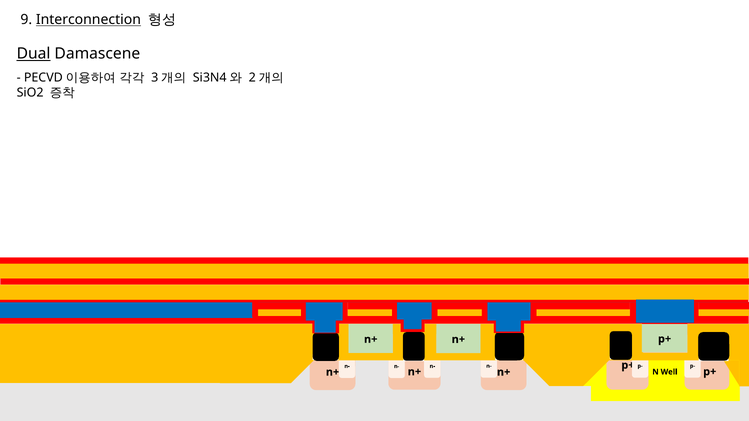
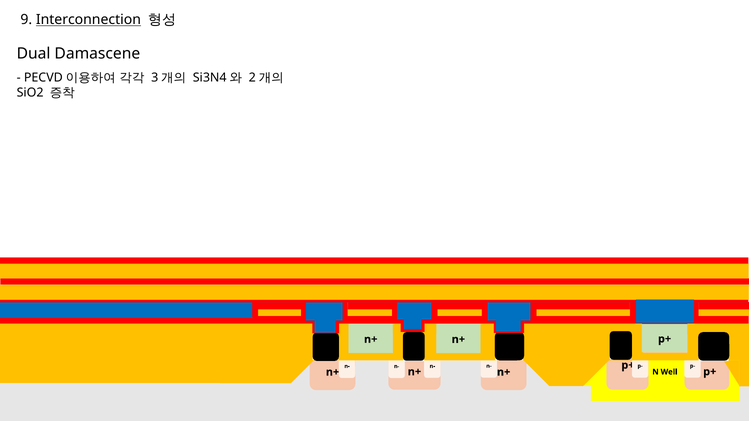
Dual underline: present -> none
